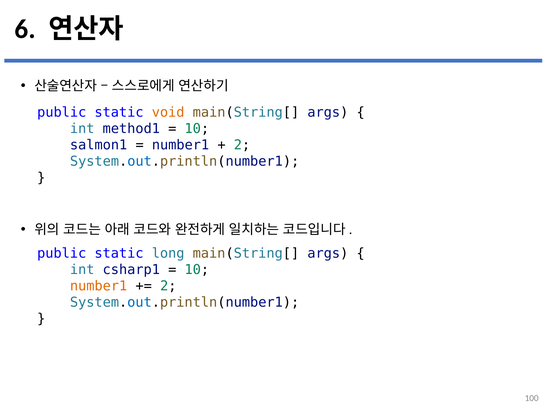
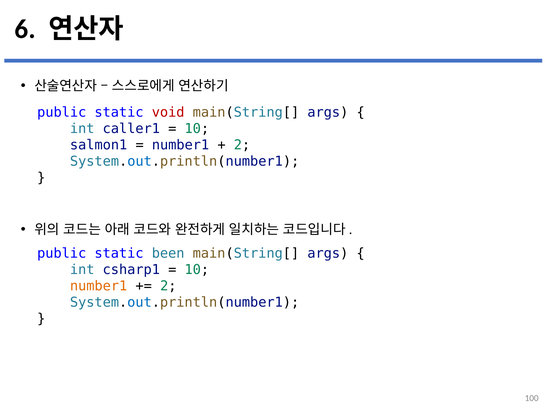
void colour: orange -> red
method1: method1 -> caller1
long: long -> been
